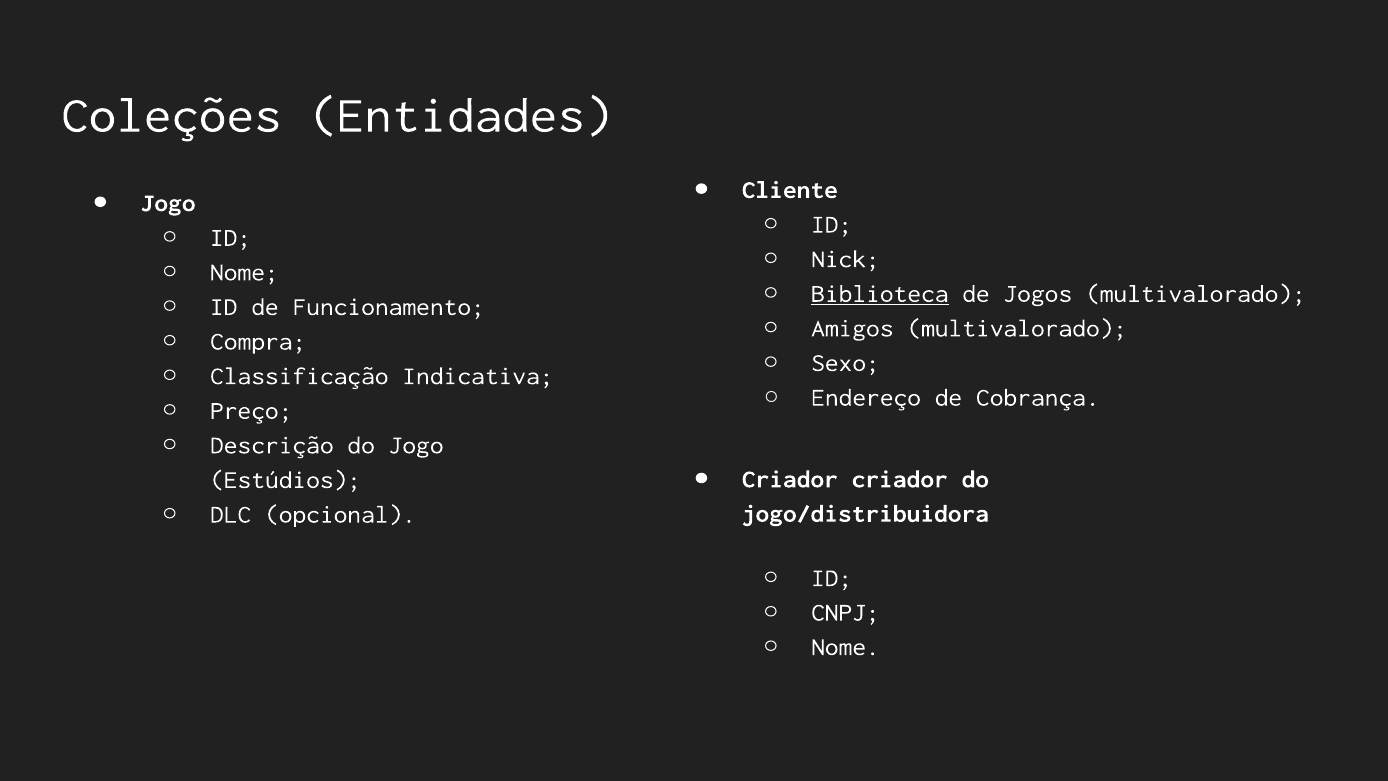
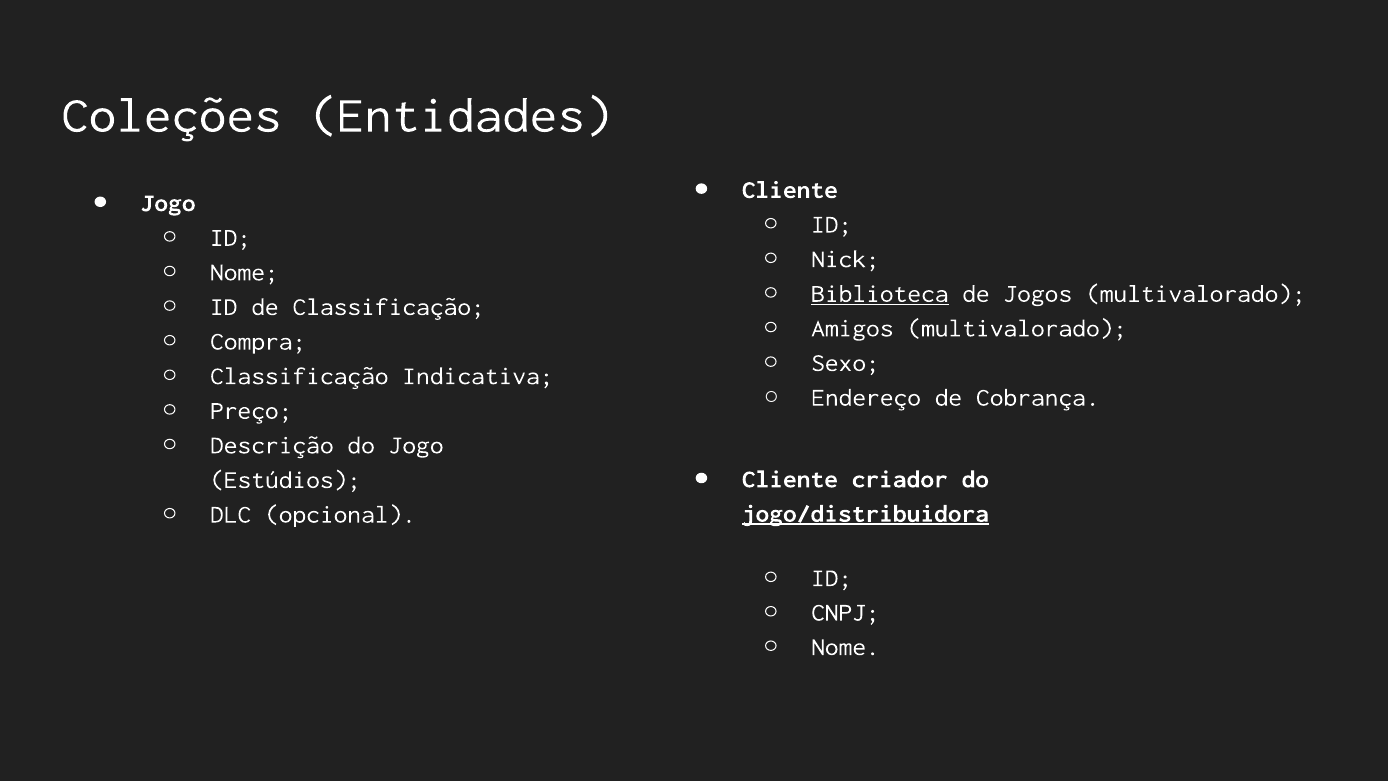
de Funcionamento: Funcionamento -> Classificação
Criador at (790, 479): Criador -> Cliente
jogo/distribuidora underline: none -> present
